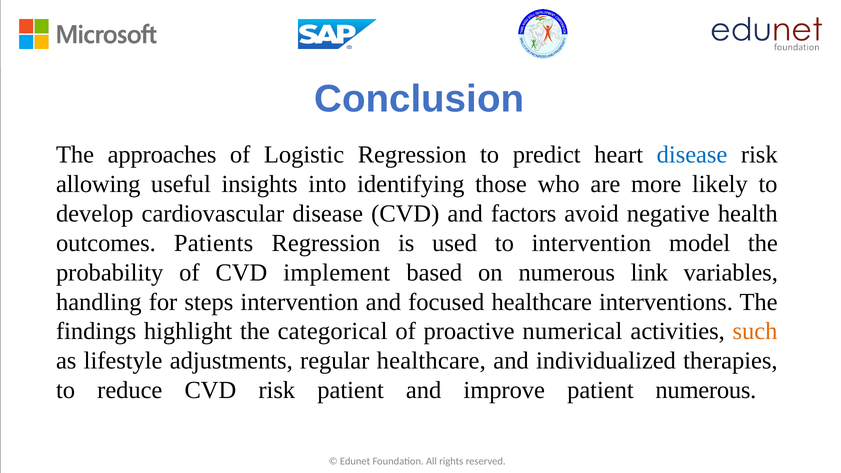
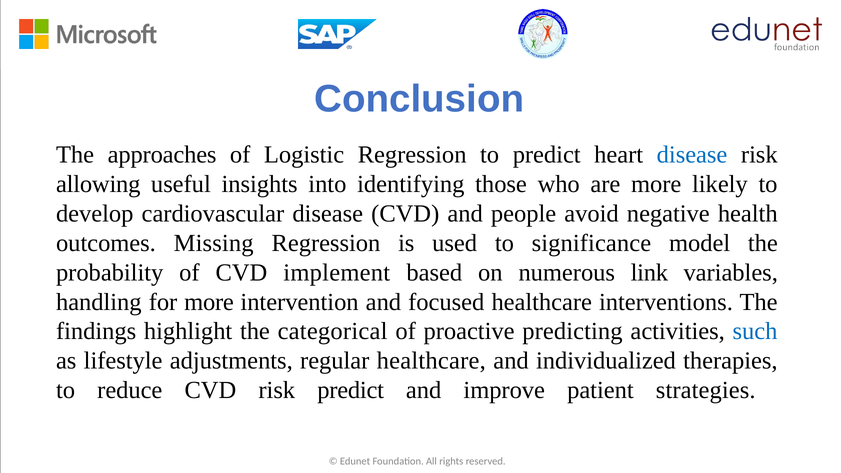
factors: factors -> people
Patients: Patients -> Missing
to intervention: intervention -> significance
for steps: steps -> more
numerical: numerical -> predicting
such colour: orange -> blue
risk patient: patient -> predict
patient numerous: numerous -> strategies
